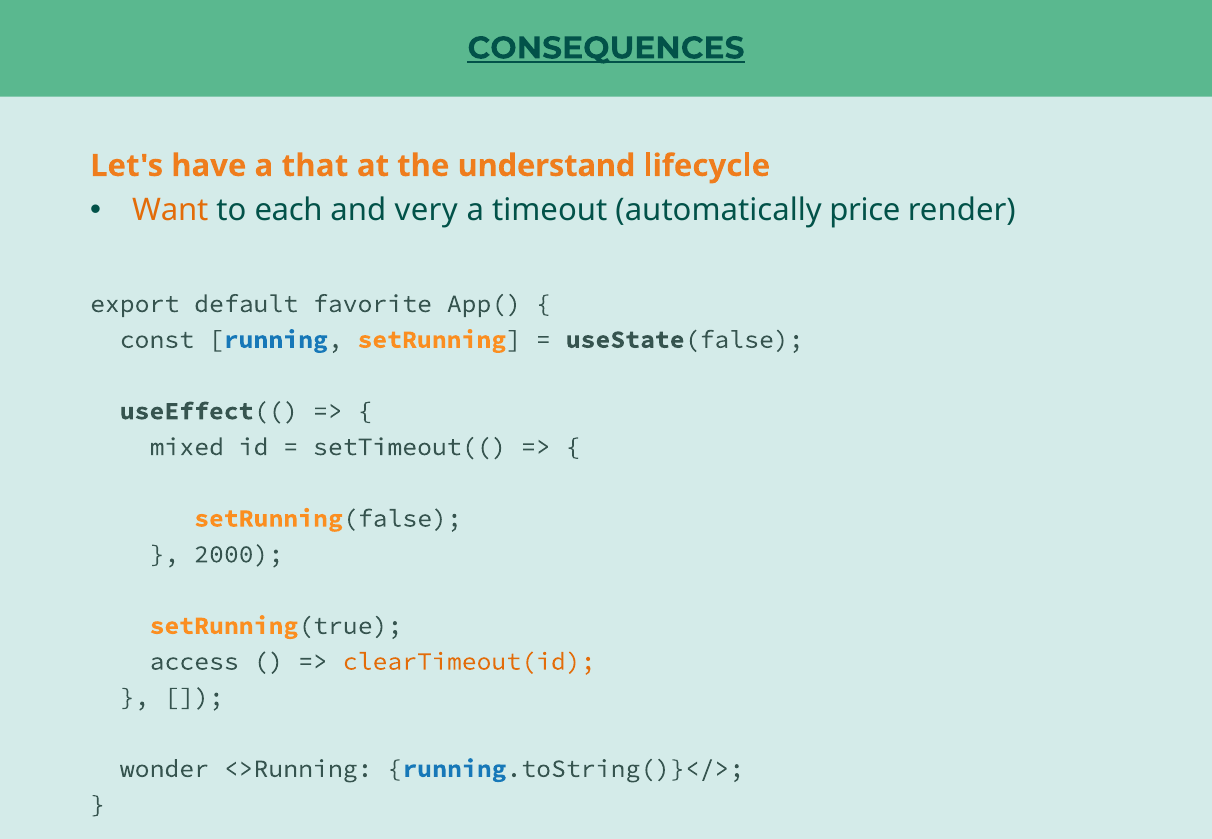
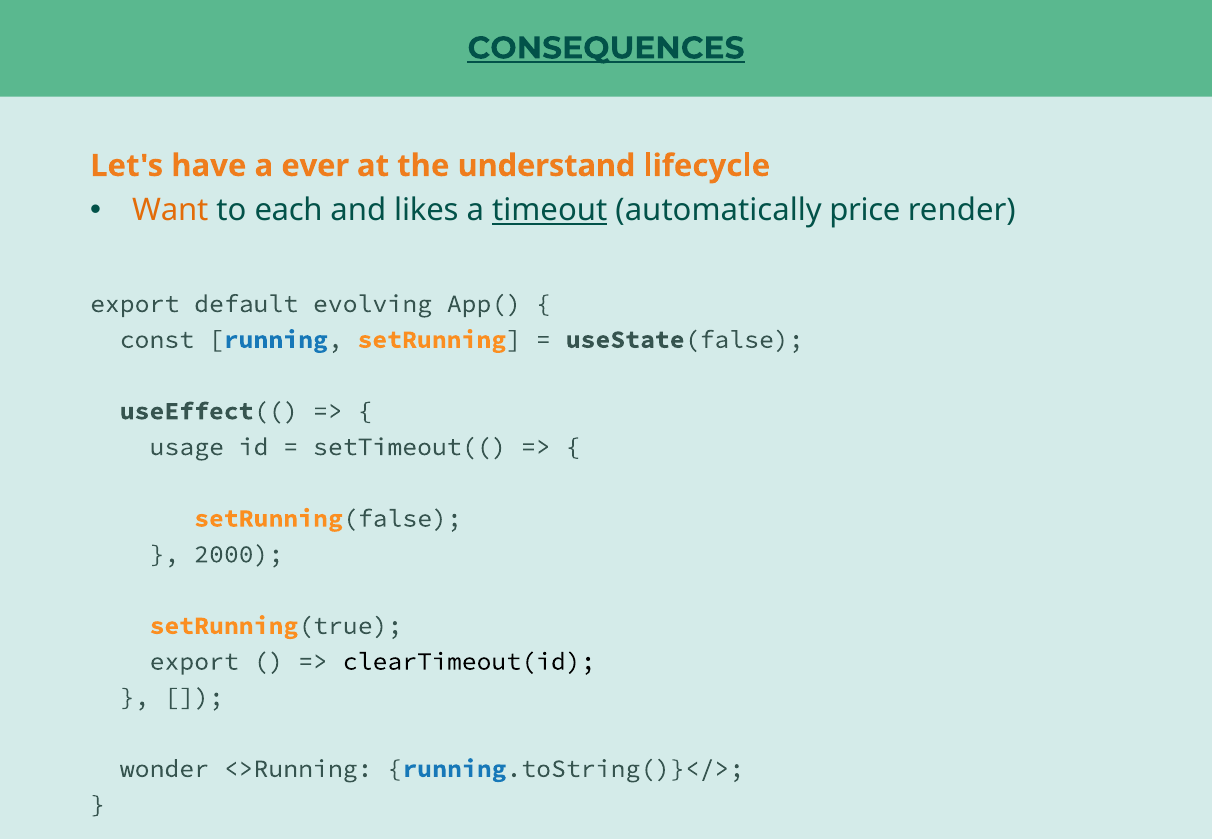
that: that -> ever
very: very -> likes
timeout underline: none -> present
favorite: favorite -> evolving
mixed: mixed -> usage
access at (194, 661): access -> export
clearTimeout(id colour: orange -> black
